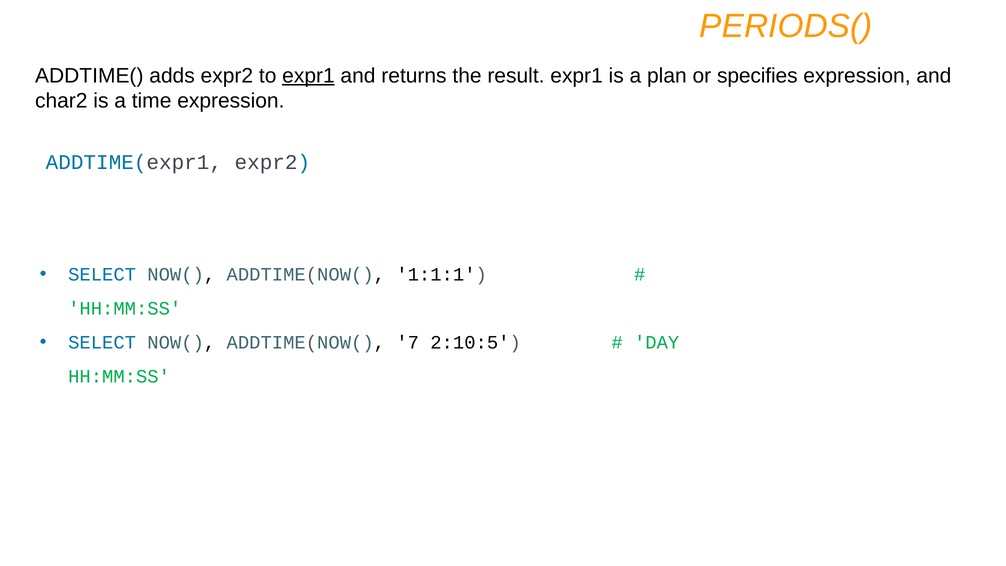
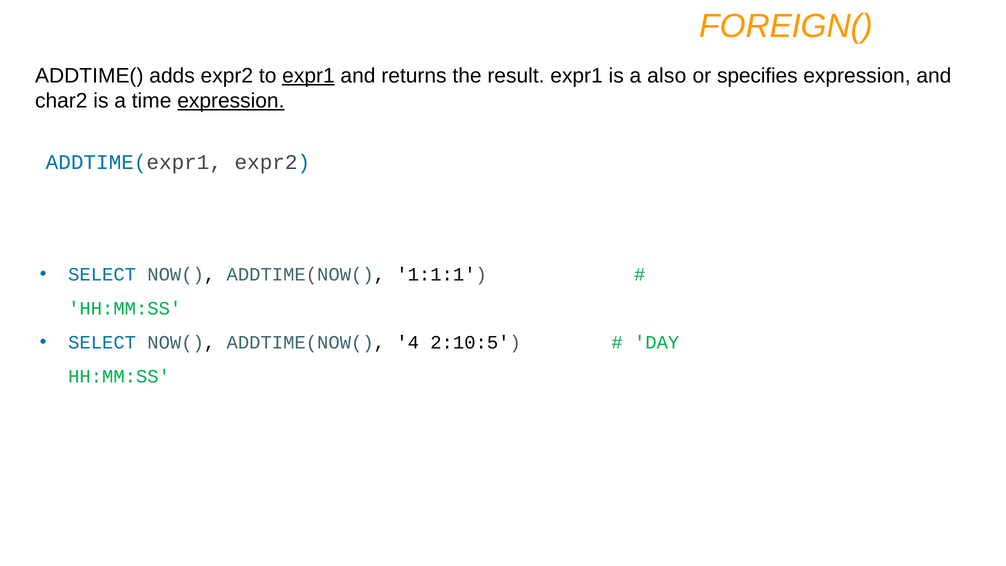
PERIODS(: PERIODS( -> FOREIGN(
plan: plan -> also
expression at (231, 101) underline: none -> present
7: 7 -> 4
